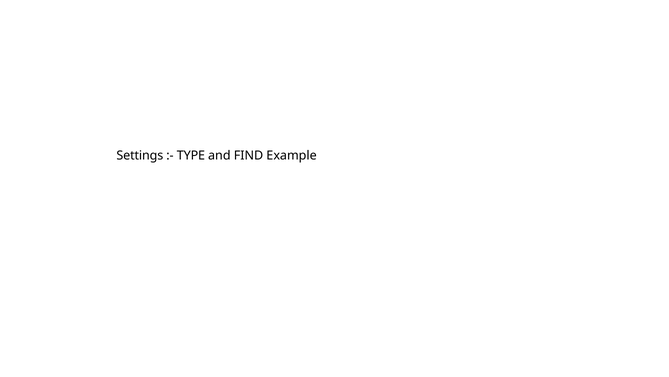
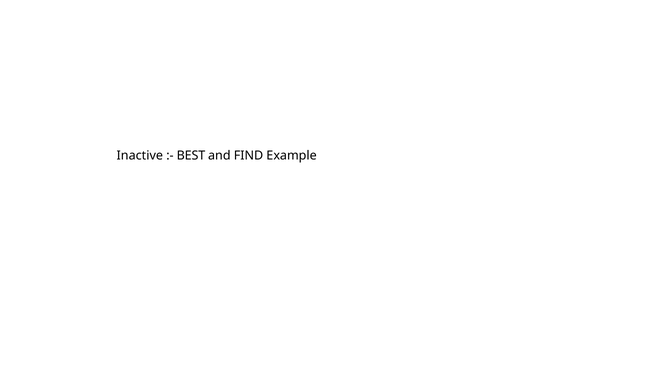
Settings: Settings -> Inactive
TYPE: TYPE -> BEST
